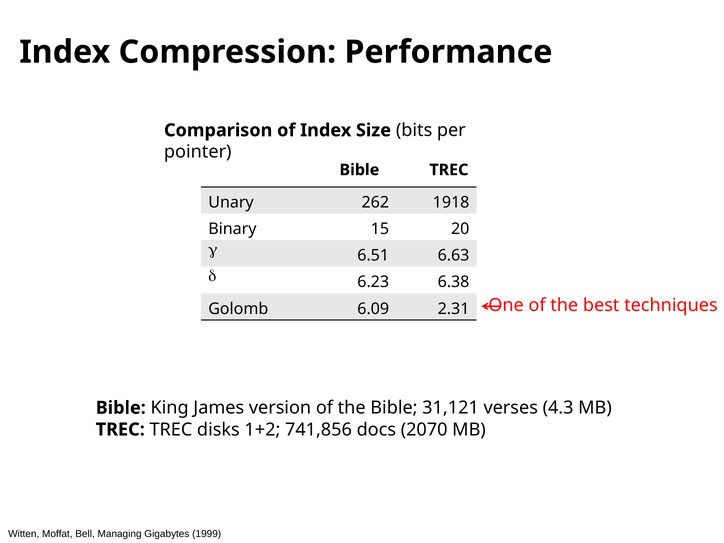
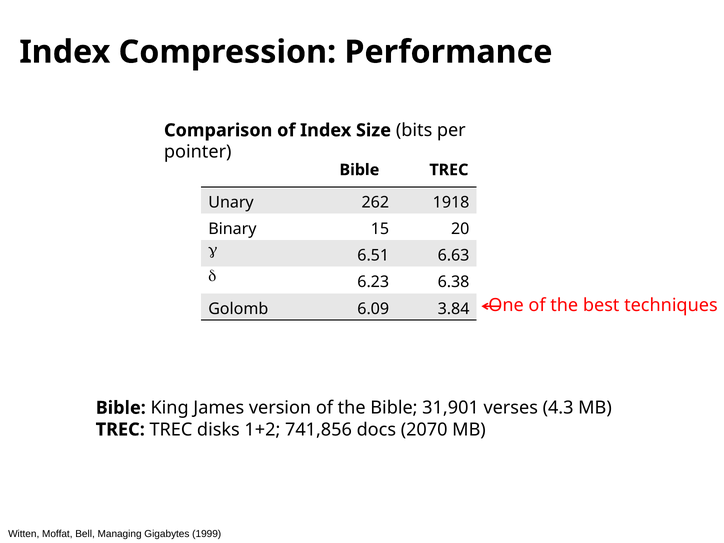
2.31: 2.31 -> 3.84
31,121: 31,121 -> 31,901
